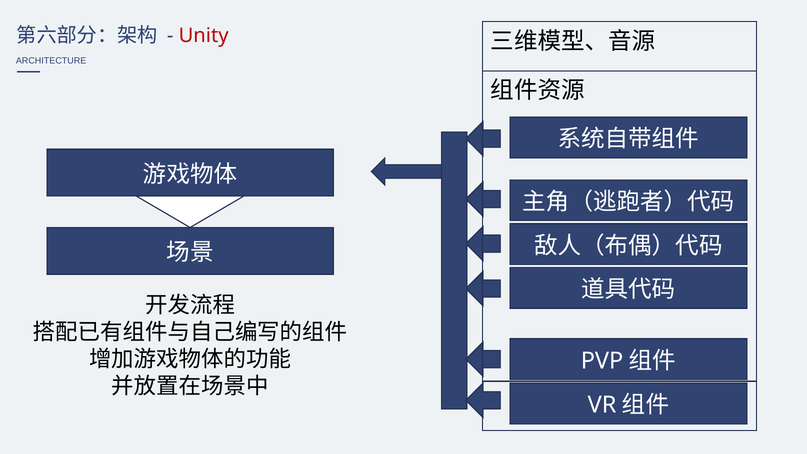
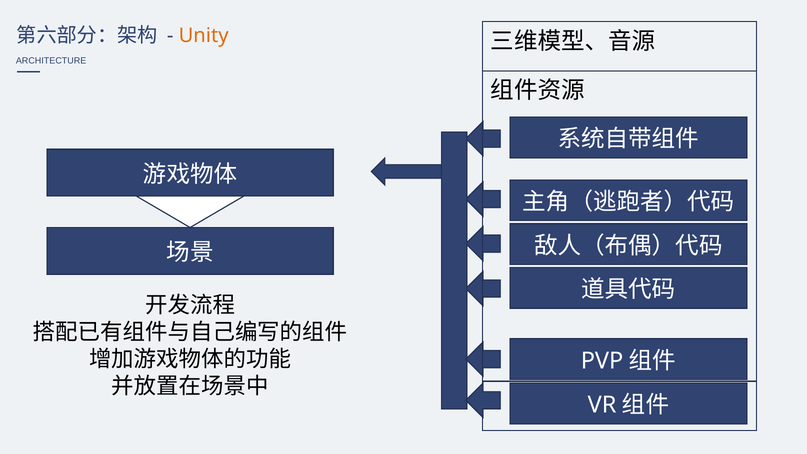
Unity colour: red -> orange
